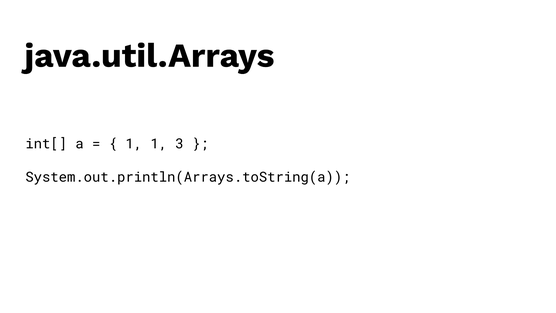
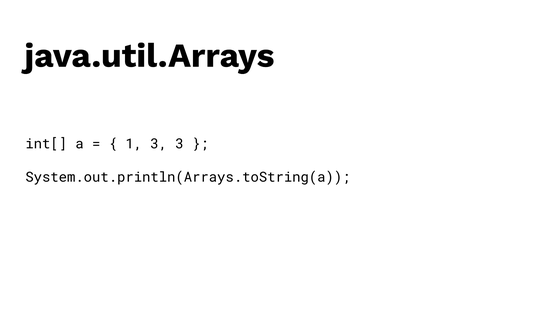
1 1: 1 -> 3
